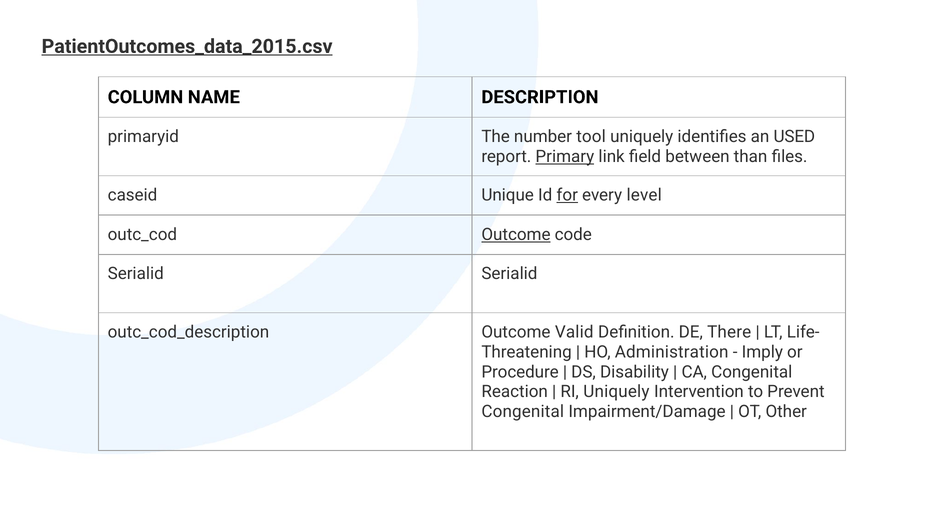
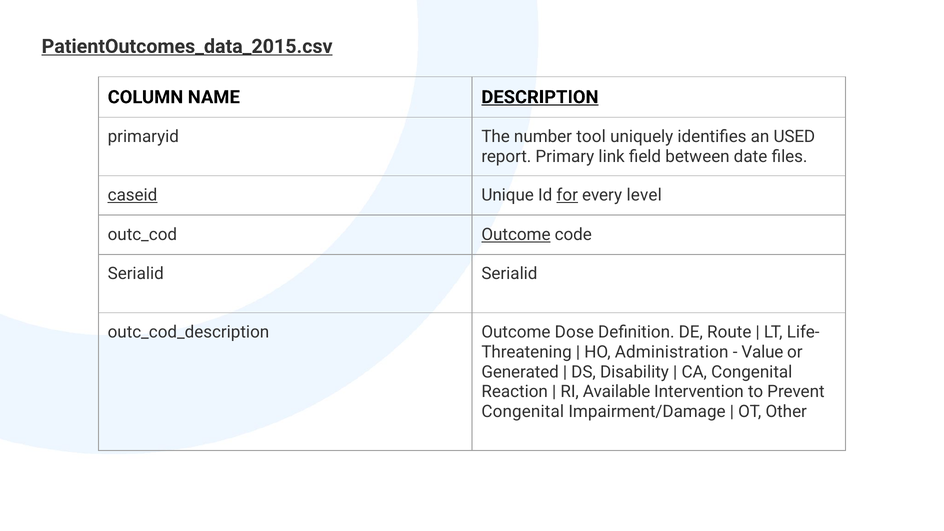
DESCRIPTION underline: none -> present
Primary underline: present -> none
than: than -> date
caseid underline: none -> present
Valid: Valid -> Dose
There: There -> Route
Imply: Imply -> Value
Procedure: Procedure -> Generated
RI Uniquely: Uniquely -> Available
